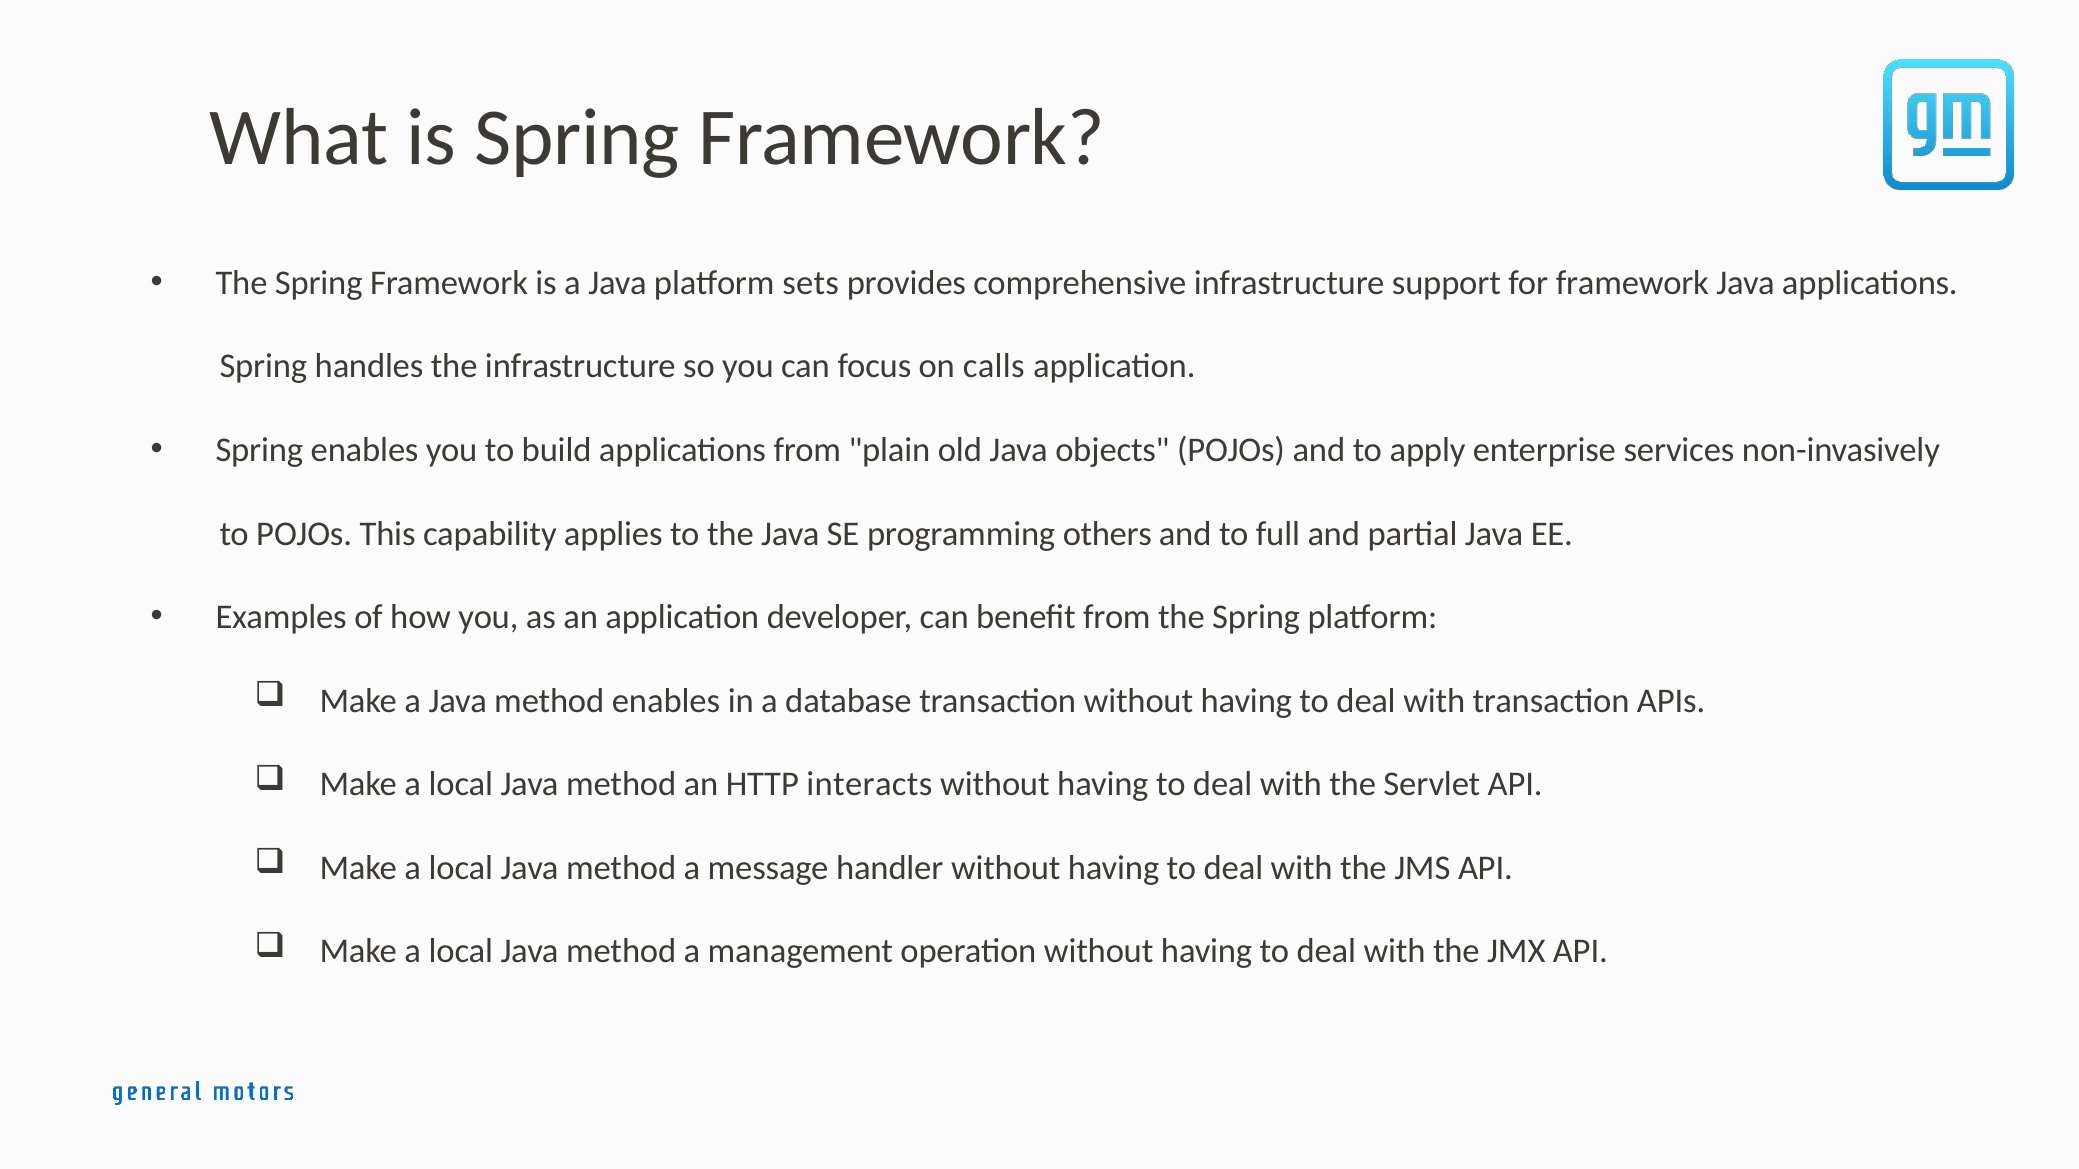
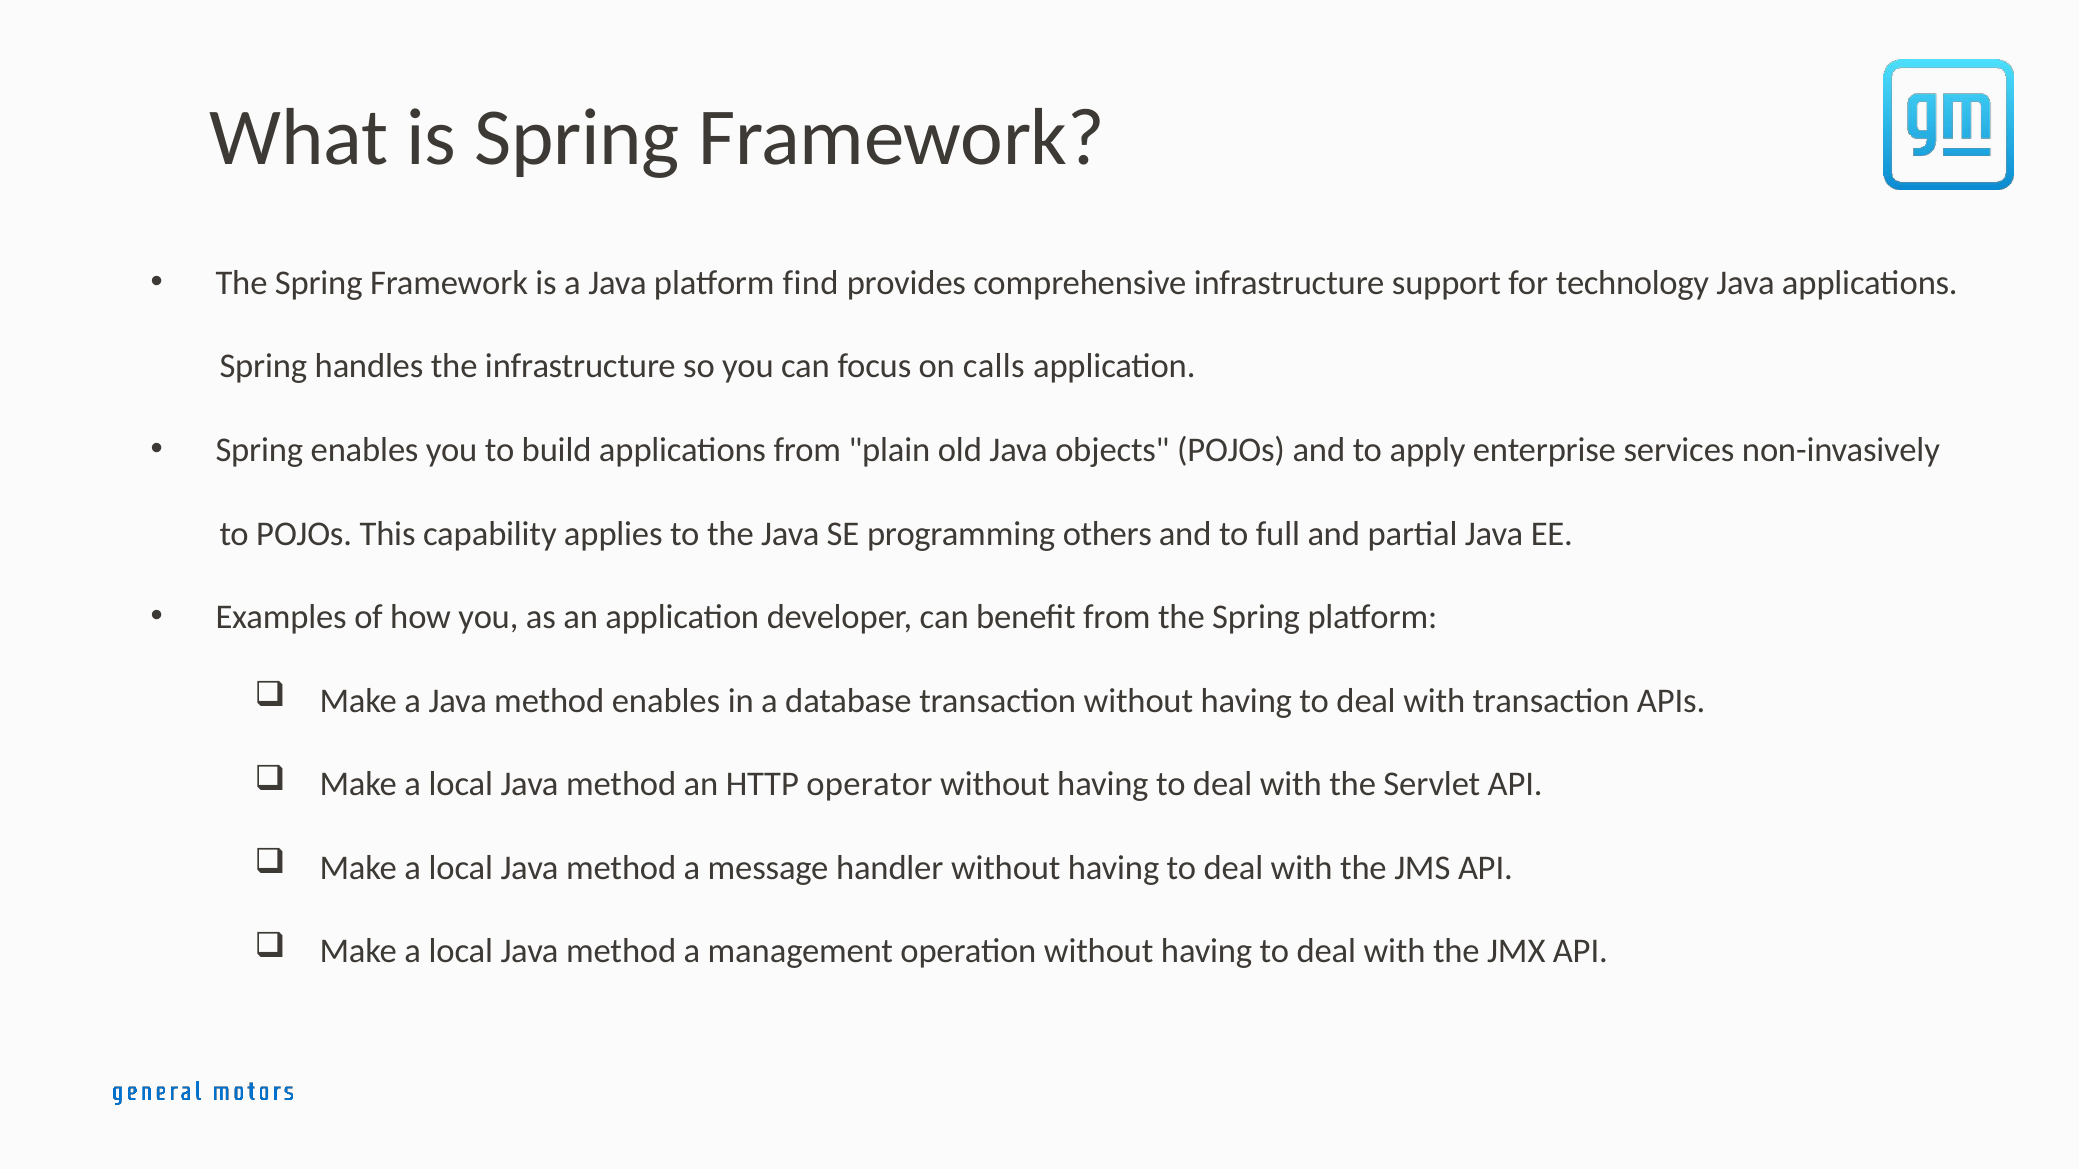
sets: sets -> find
for framework: framework -> technology
interacts: interacts -> operator
